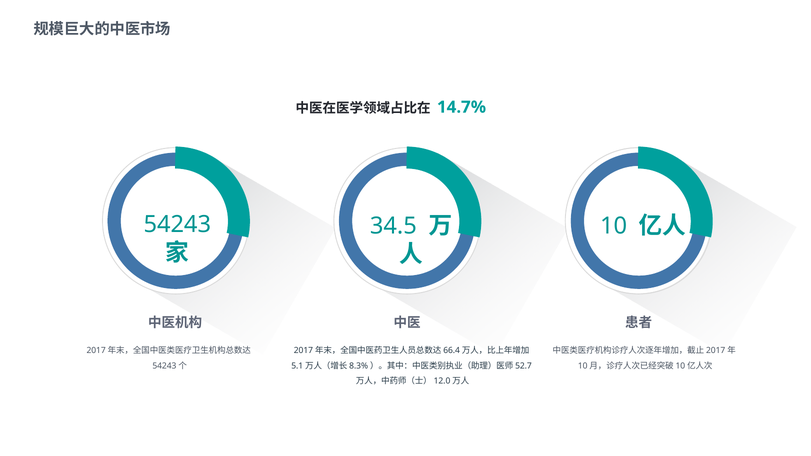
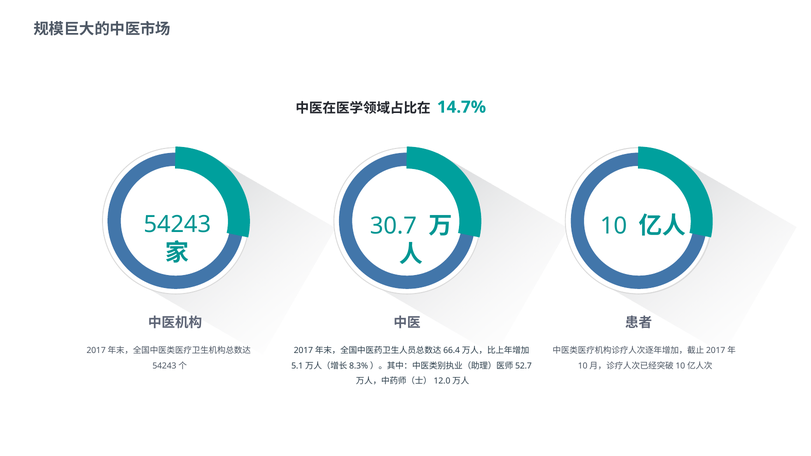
34.5: 34.5 -> 30.7
